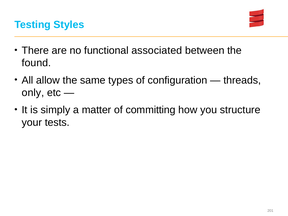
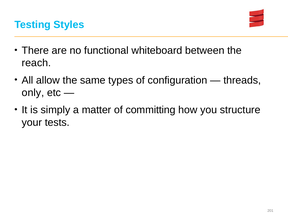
associated: associated -> whiteboard
found: found -> reach
